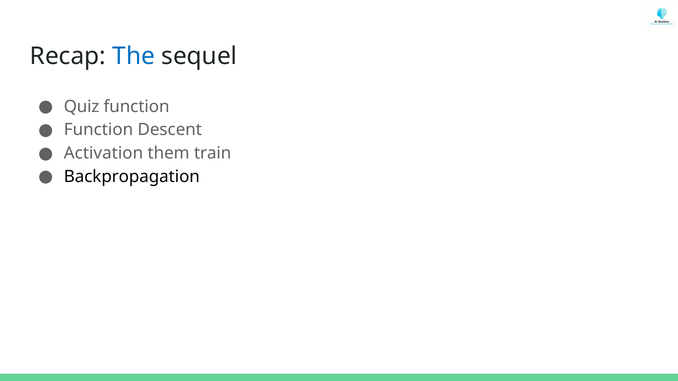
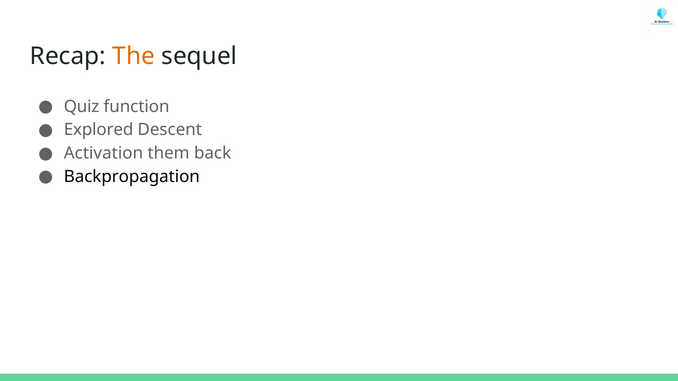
The colour: blue -> orange
Function at (98, 130): Function -> Explored
train: train -> back
